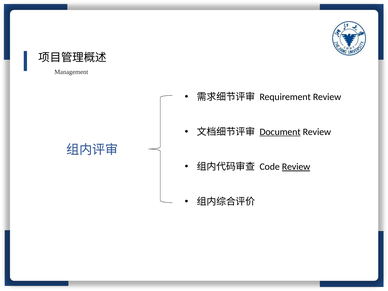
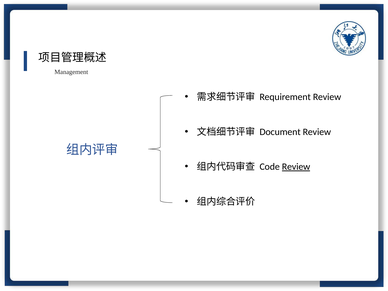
Document underline: present -> none
